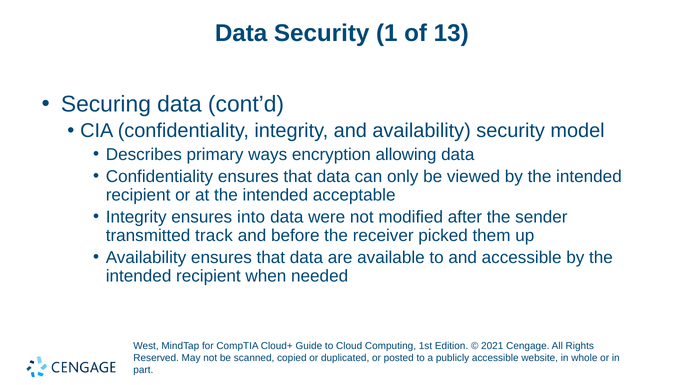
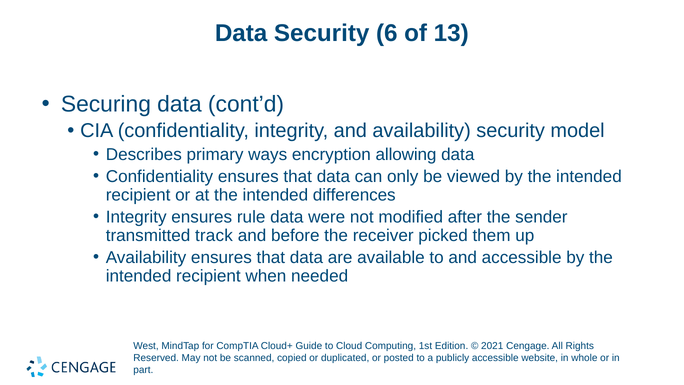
1: 1 -> 6
acceptable: acceptable -> differences
into: into -> rule
